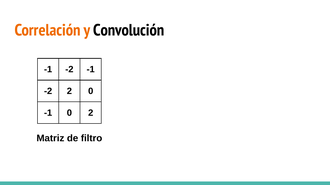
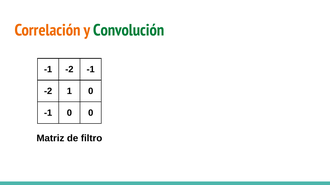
Convolución colour: black -> green
-2 2: 2 -> 1
0 2: 2 -> 0
